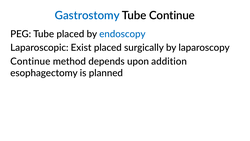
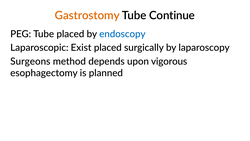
Gastrostomy colour: blue -> orange
Continue at (30, 61): Continue -> Surgeons
addition: addition -> vigorous
